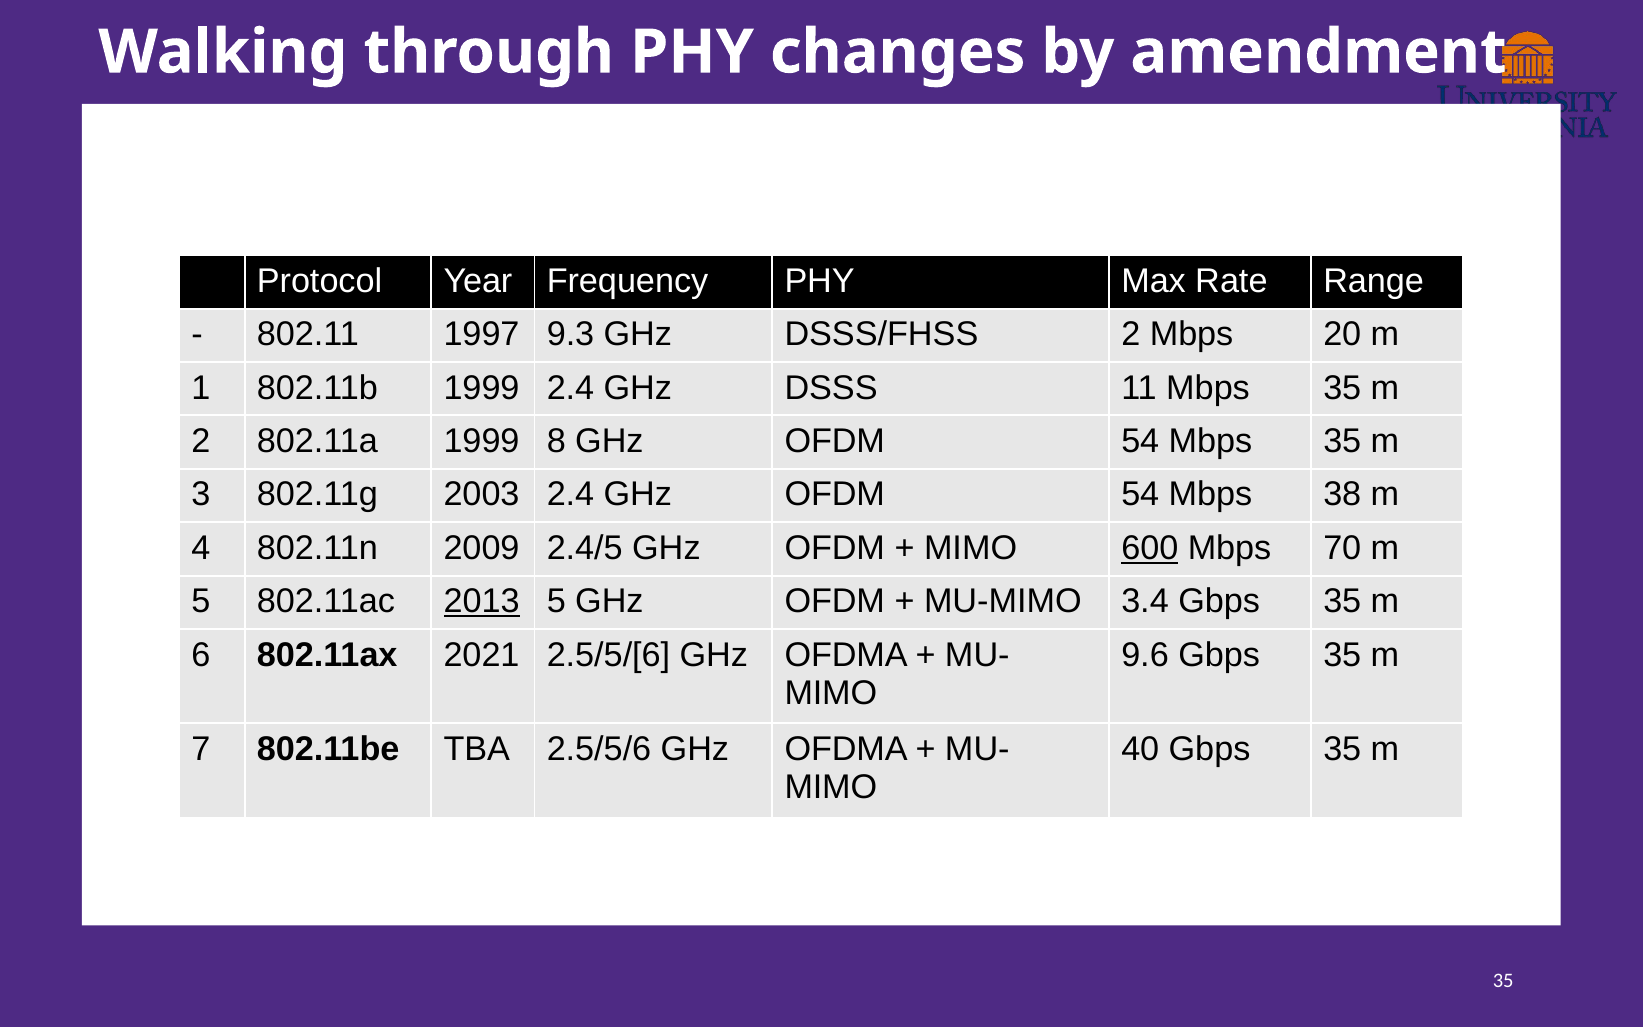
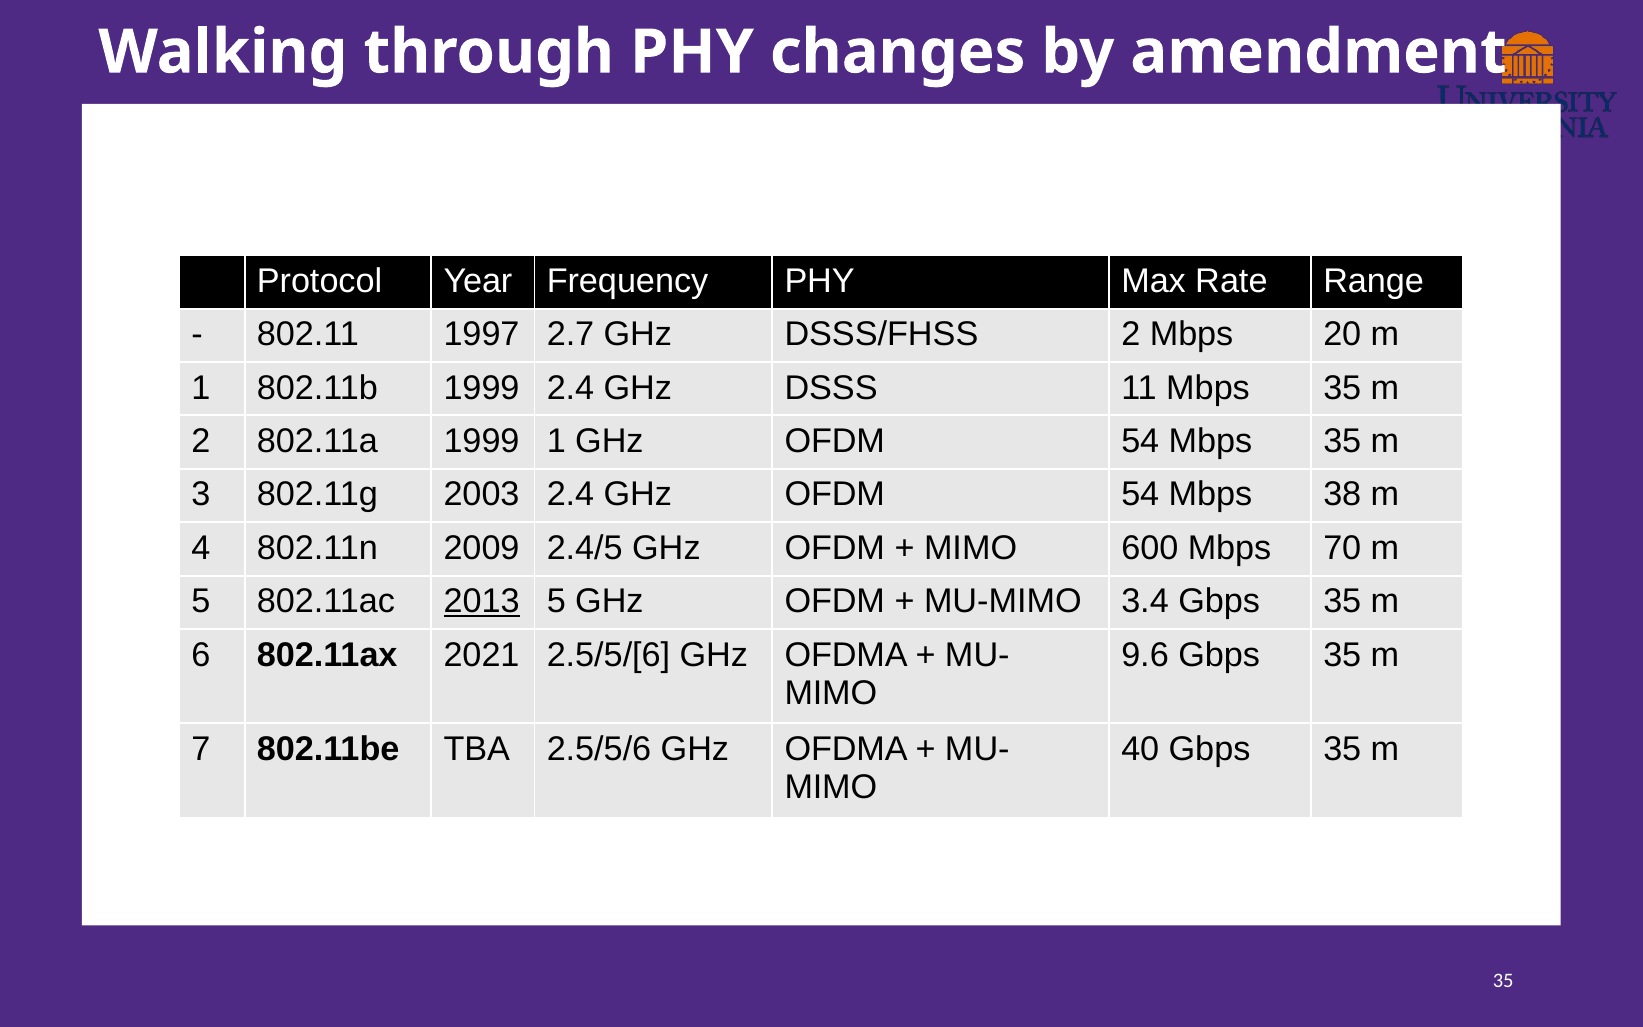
9.3: 9.3 -> 2.7
1999 8: 8 -> 1
600 underline: present -> none
